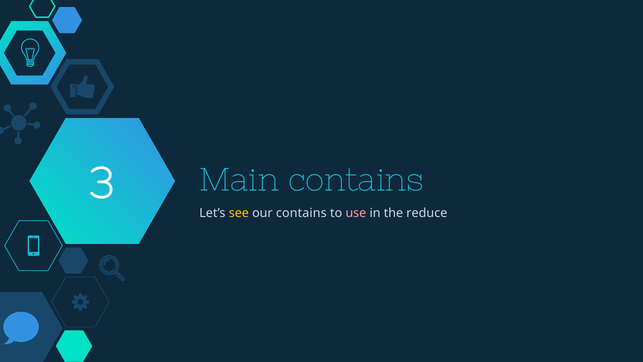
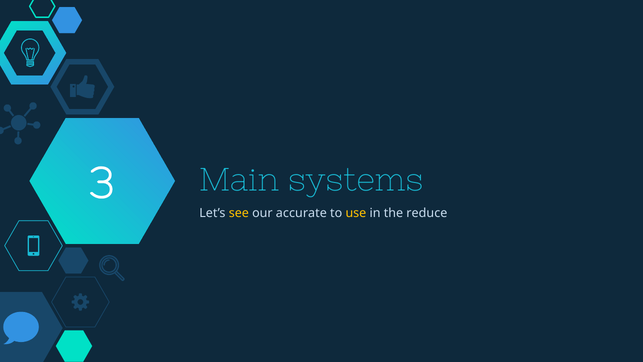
Main contains: contains -> systems
our contains: contains -> accurate
use colour: pink -> yellow
